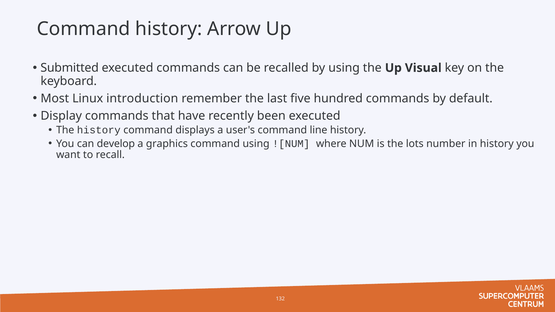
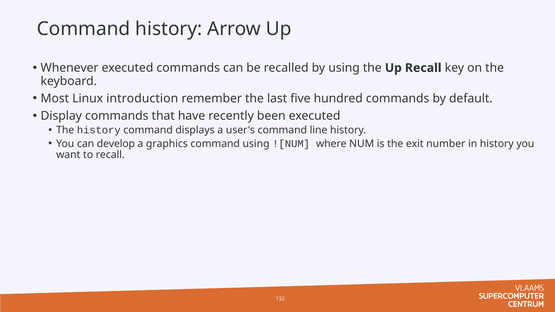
Submitted: Submitted -> Whenever
Up Visual: Visual -> Recall
lots: lots -> exit
